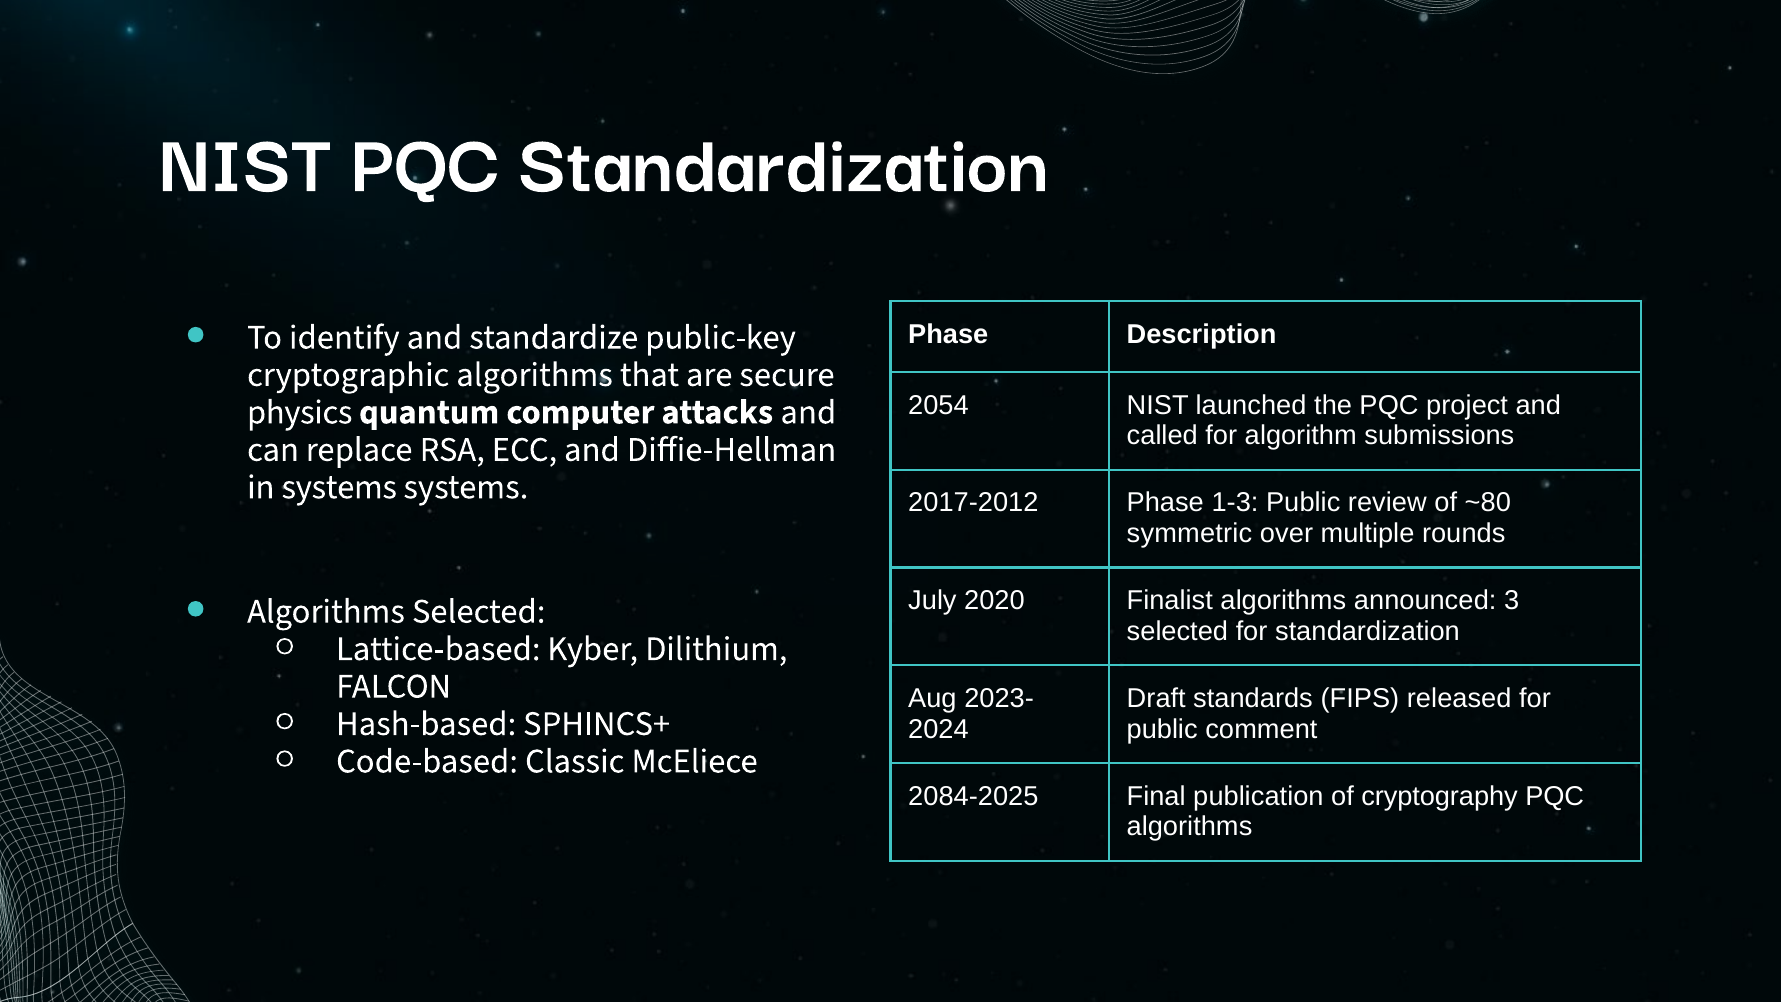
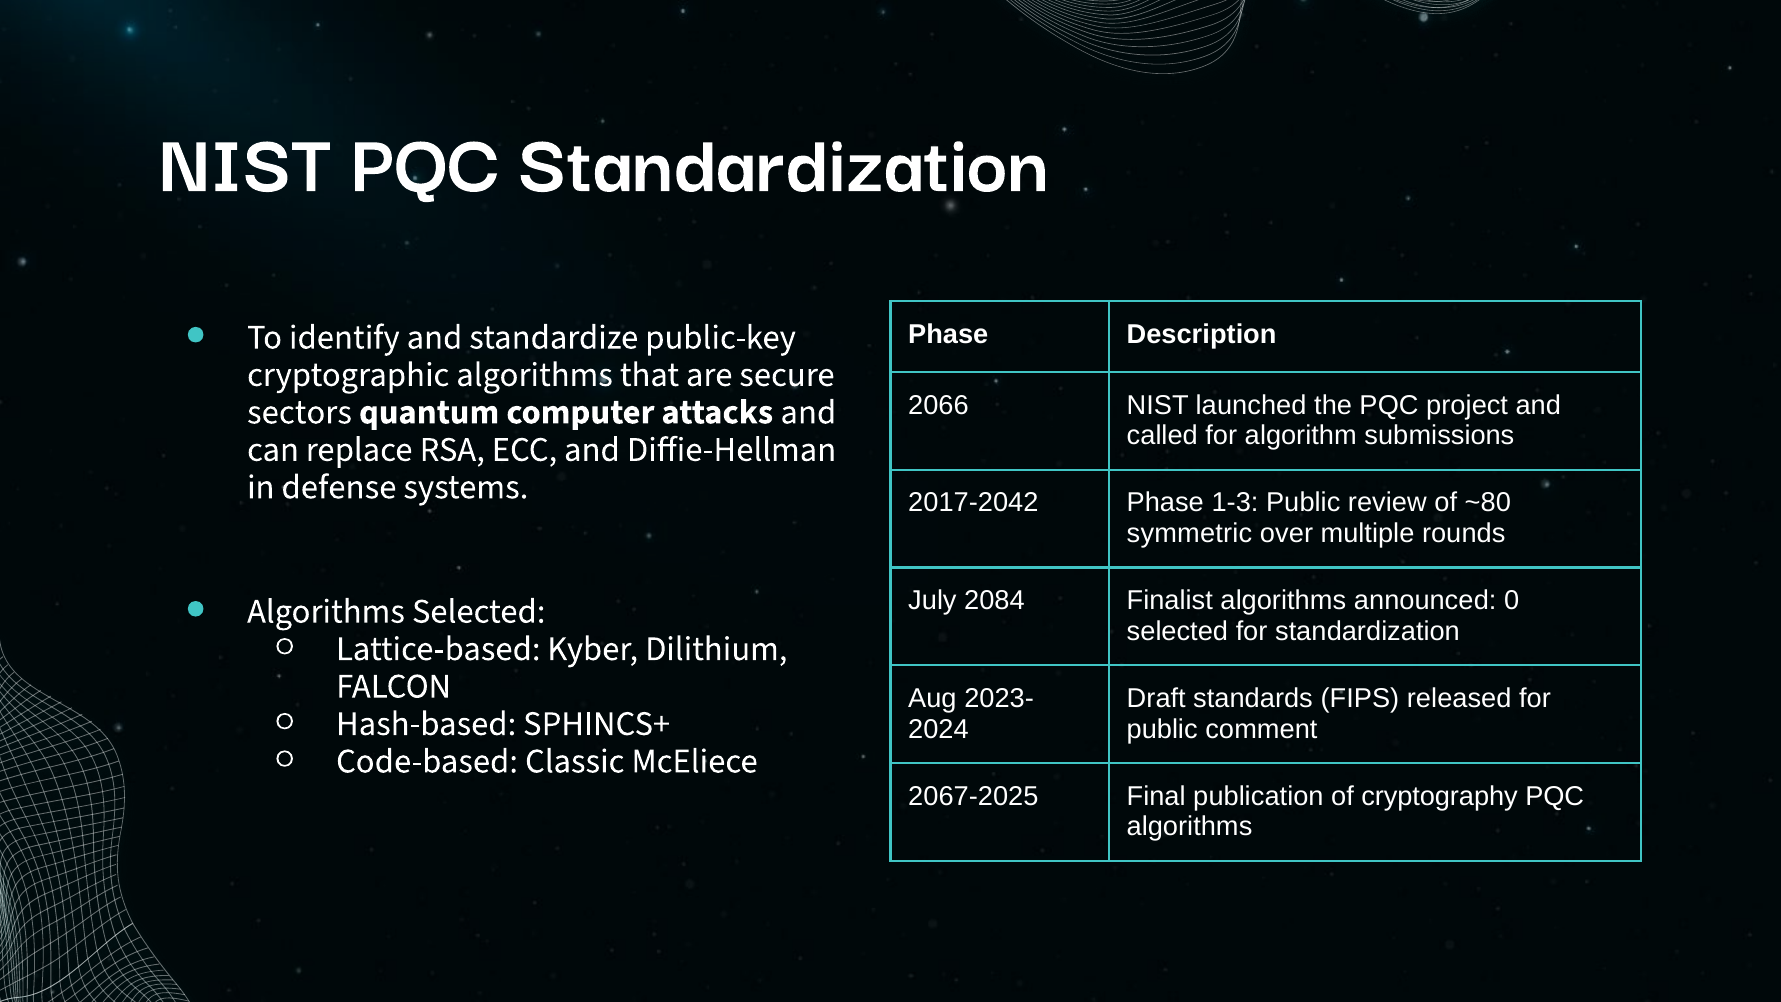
2054: 2054 -> 2066
physics: physics -> sectors
in systems: systems -> defense
2017-2012: 2017-2012 -> 2017-2042
2020: 2020 -> 2084
3: 3 -> 0
2084-2025: 2084-2025 -> 2067-2025
